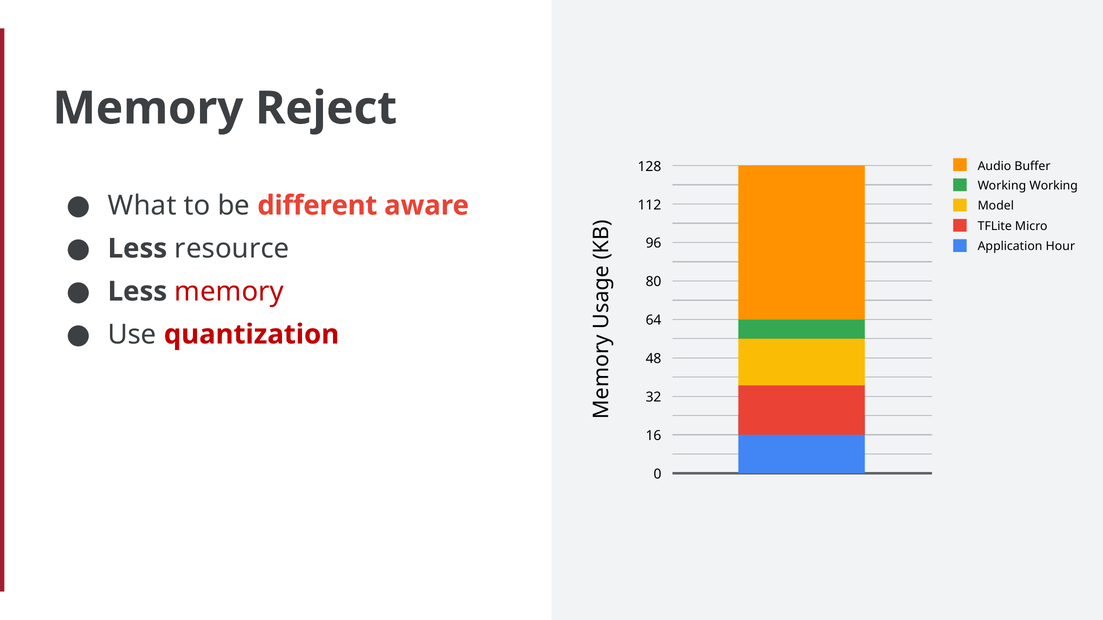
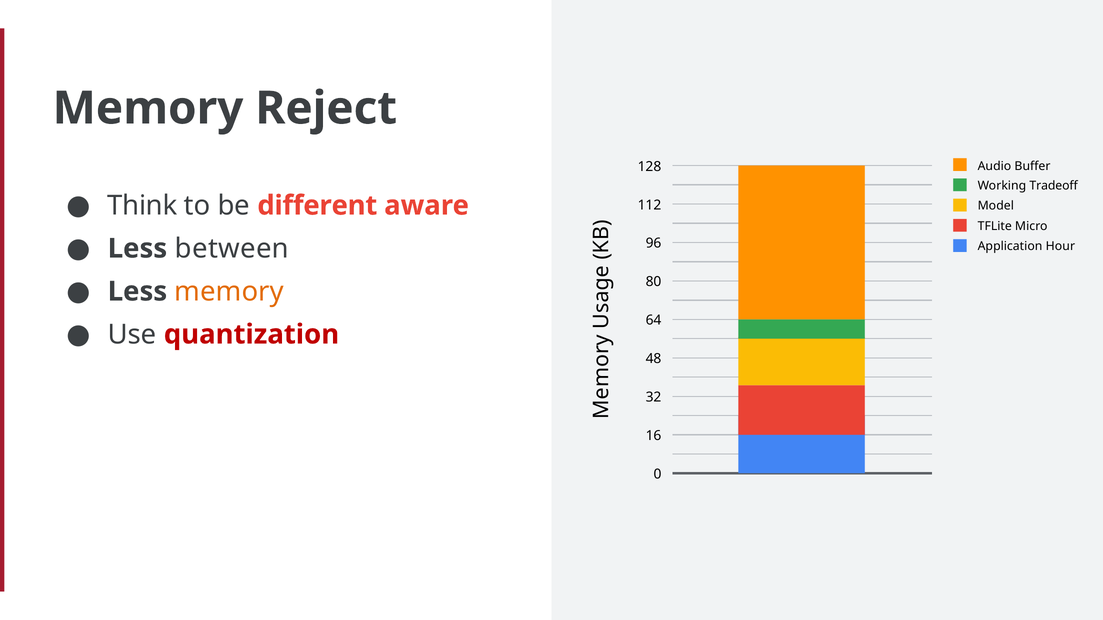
Working Working: Working -> Tradeoff
What: What -> Think
resource: resource -> between
memory at (229, 292) colour: red -> orange
